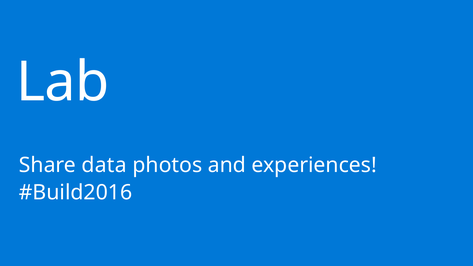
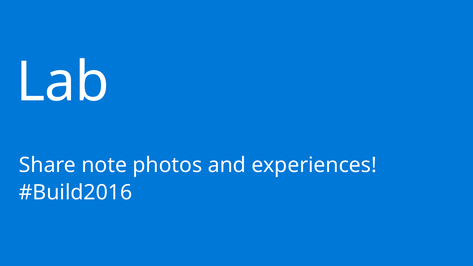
data: data -> note
